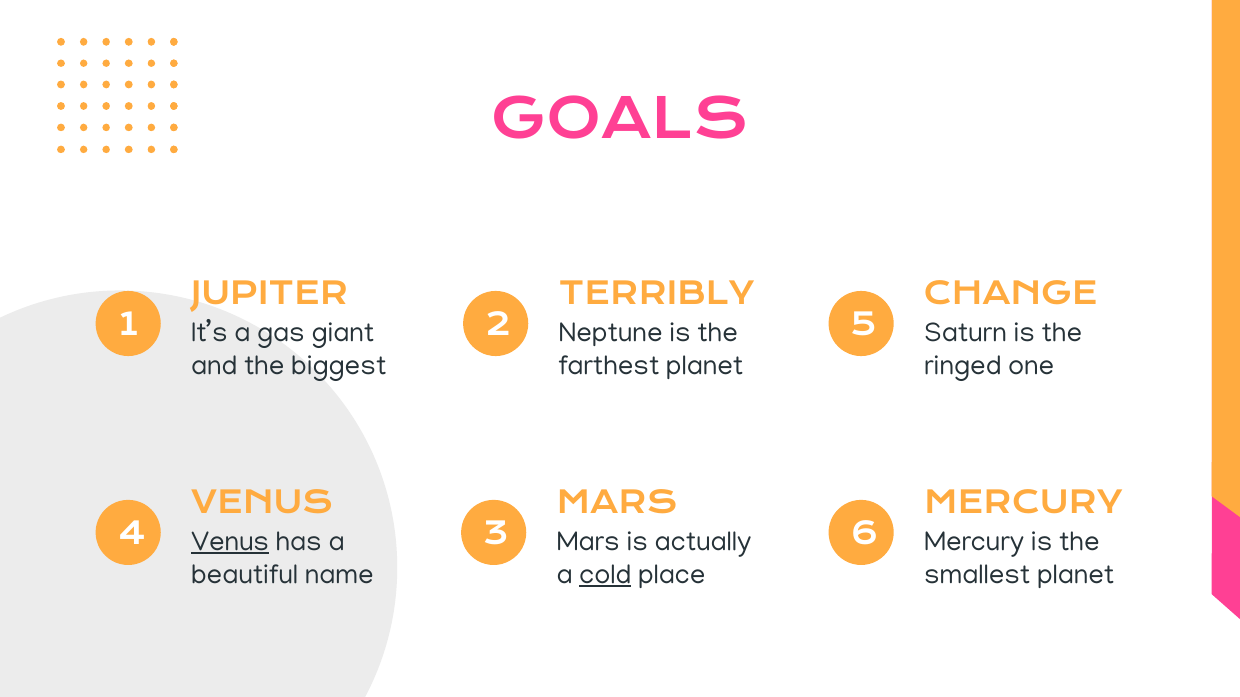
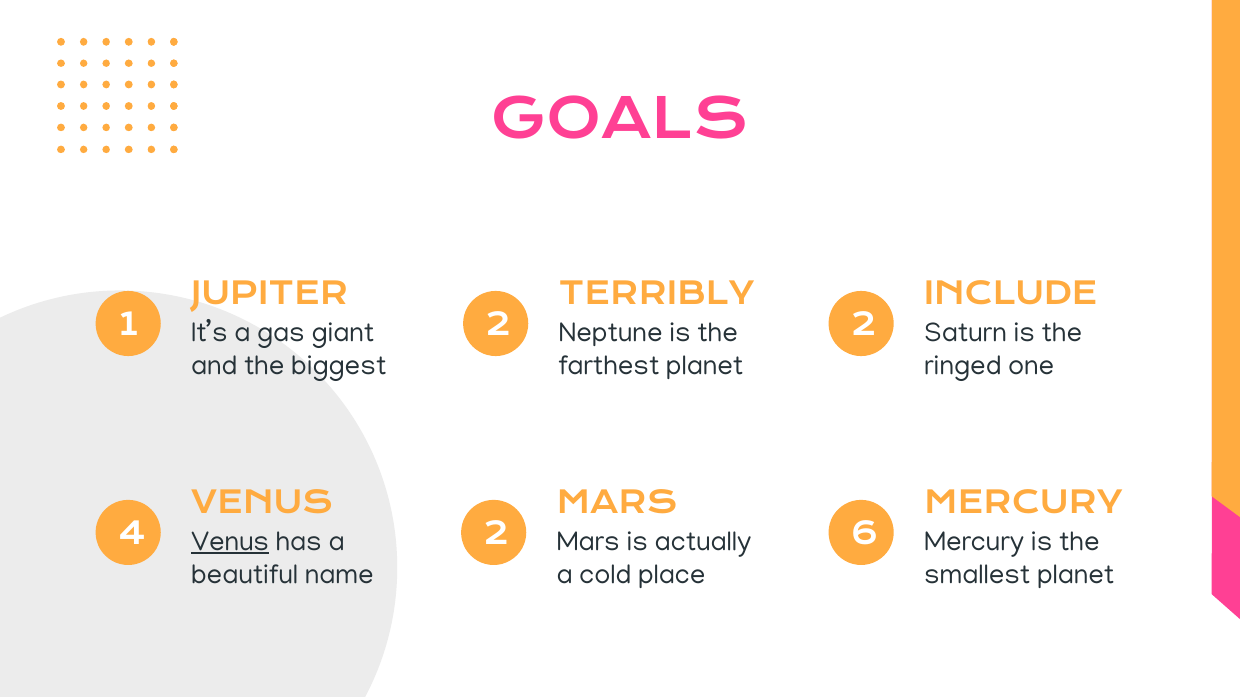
CHANGE: CHANGE -> INCLUDE
2 5: 5 -> 2
4 3: 3 -> 2
cold underline: present -> none
